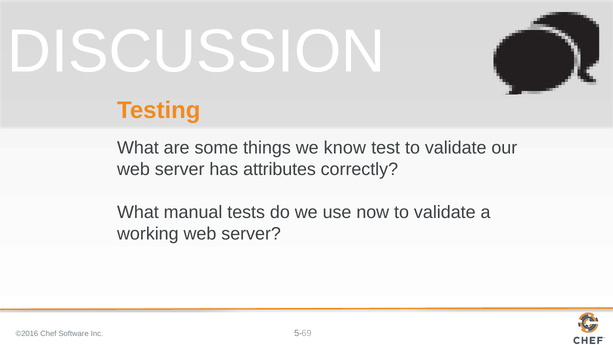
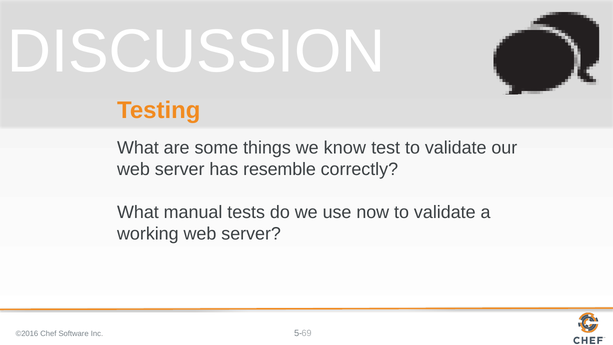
attributes: attributes -> resemble
